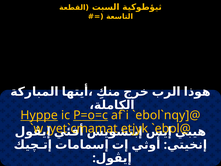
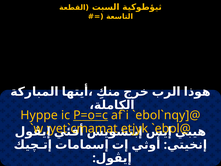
Hyppe underline: present -> none
